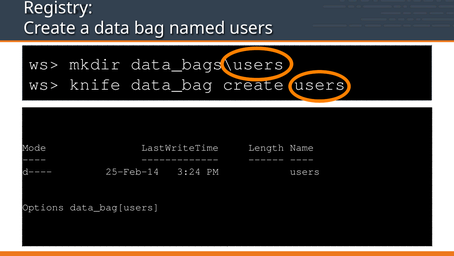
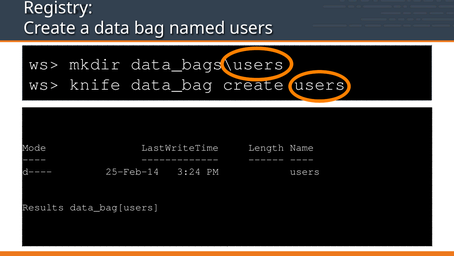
Options: Options -> Results
